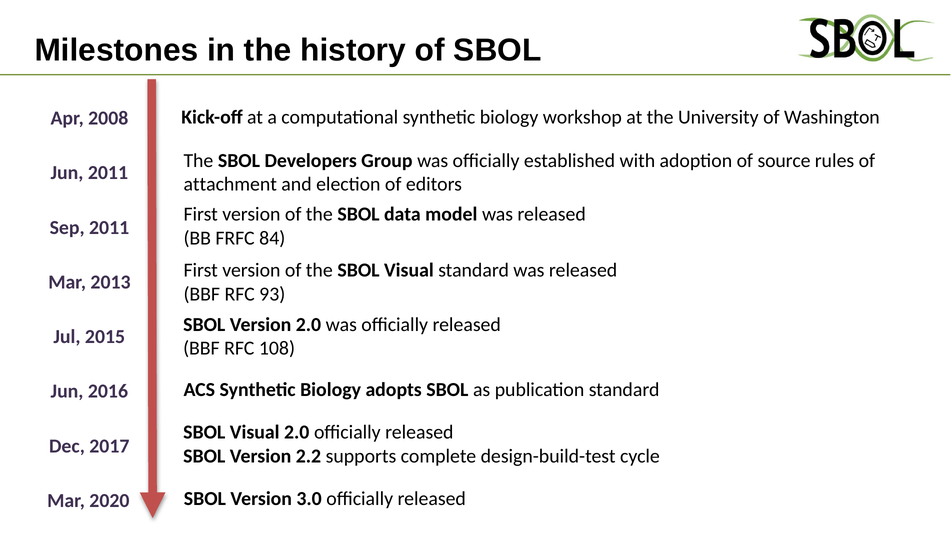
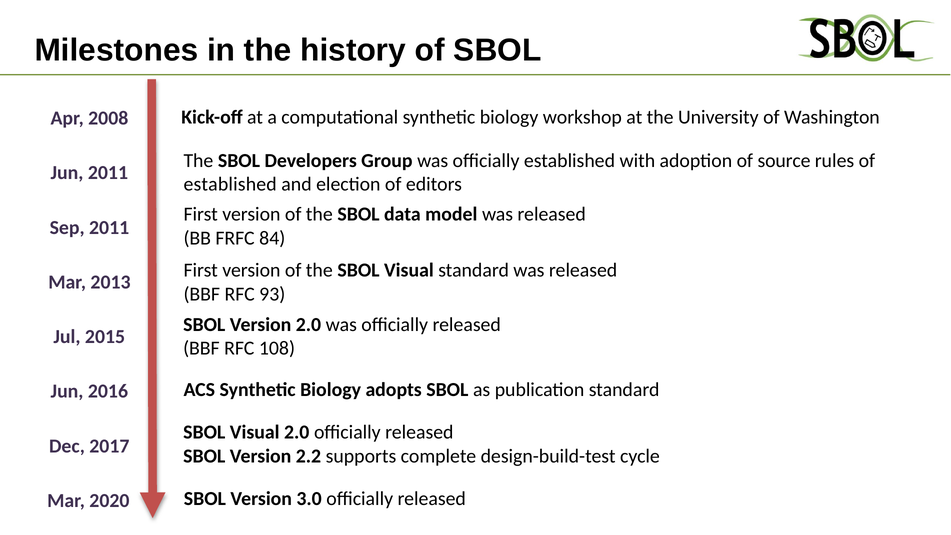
attachment at (230, 184): attachment -> established
